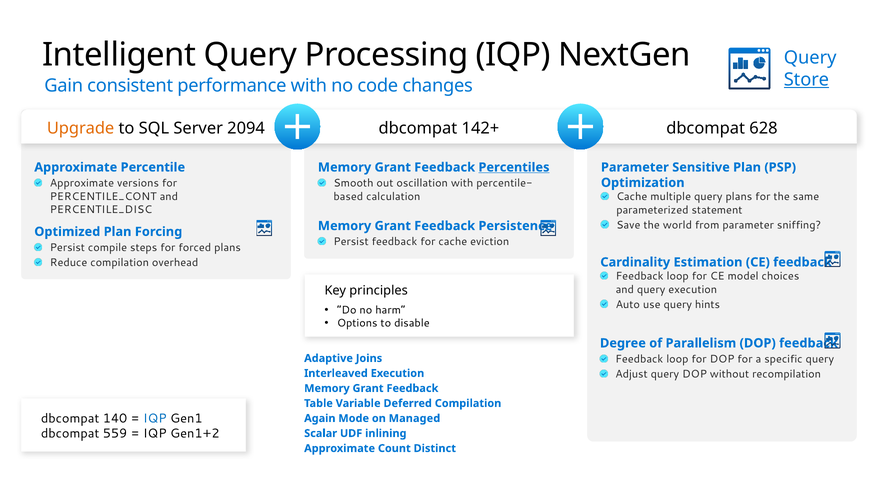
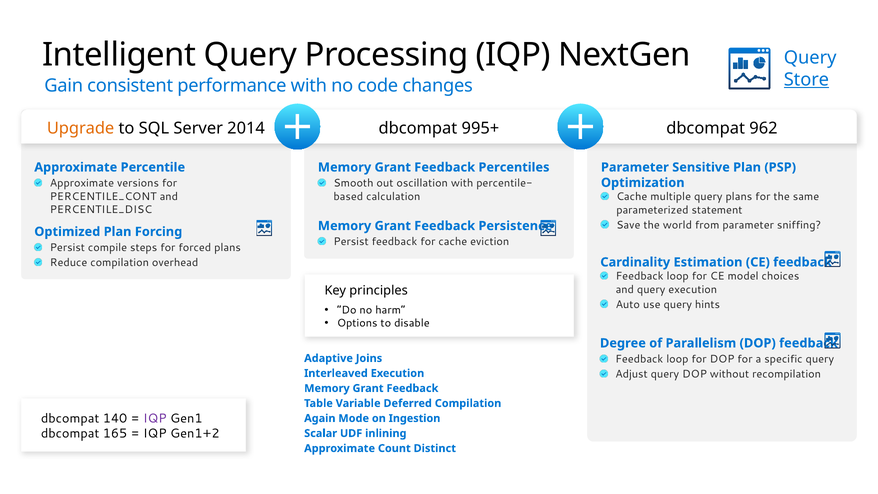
2094: 2094 -> 2014
142+: 142+ -> 995+
628: 628 -> 962
Percentiles underline: present -> none
IQP at (155, 418) colour: blue -> purple
Managed: Managed -> Ingestion
559: 559 -> 165
